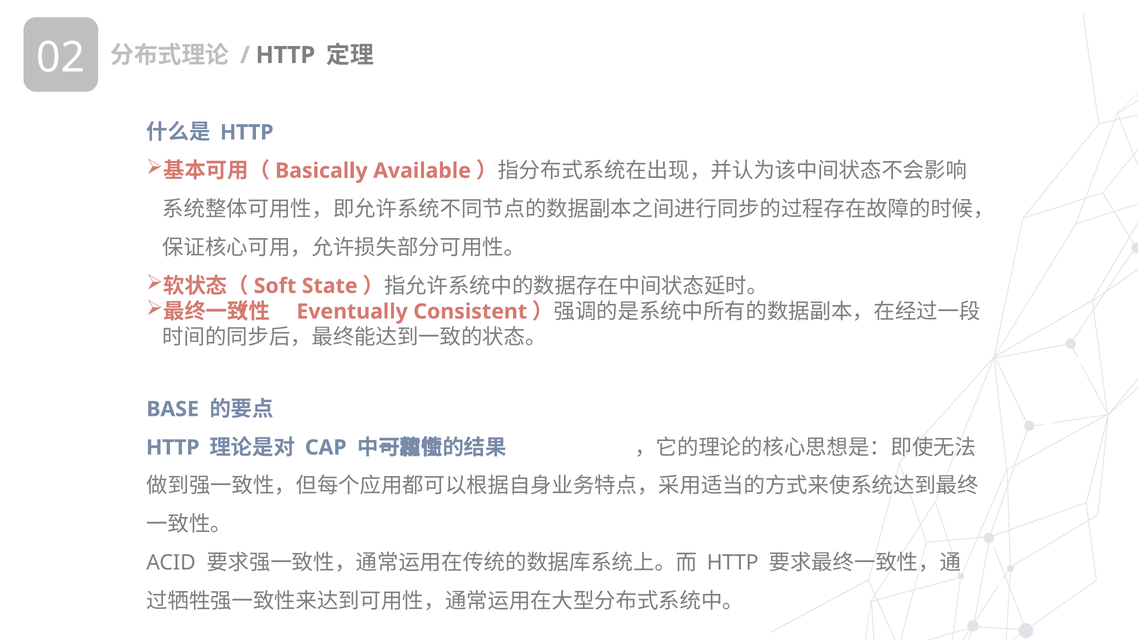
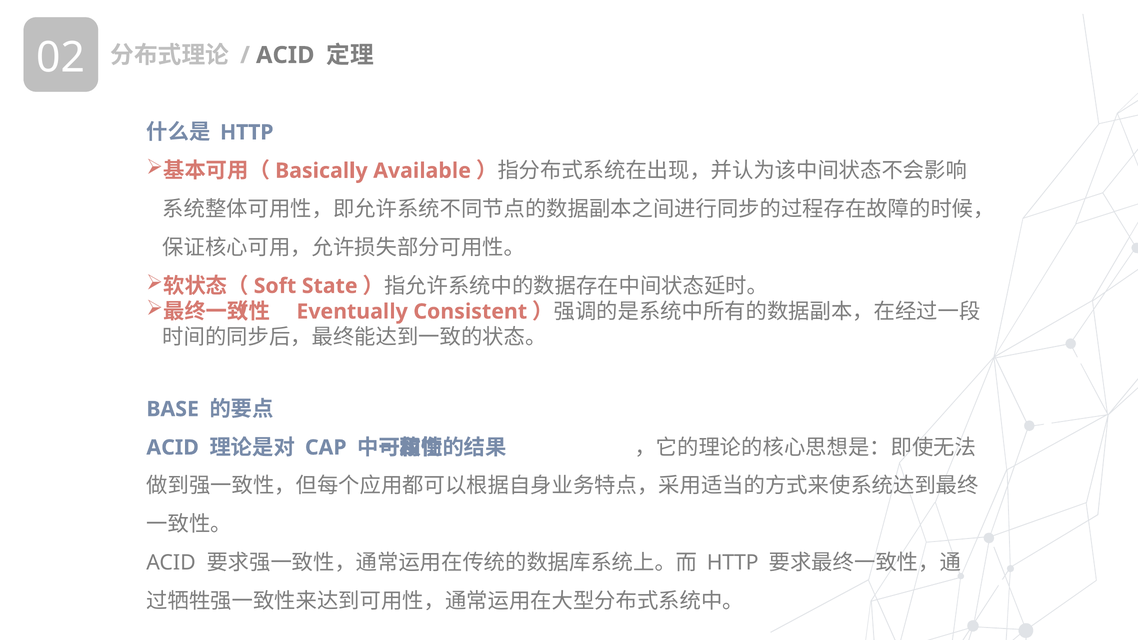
HTTP at (285, 55): HTTP -> ACID
HTTP at (173, 448): HTTP -> ACID
